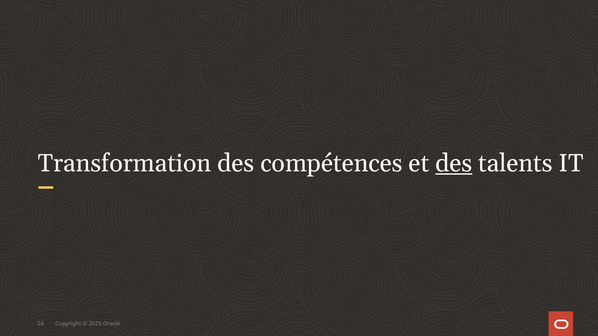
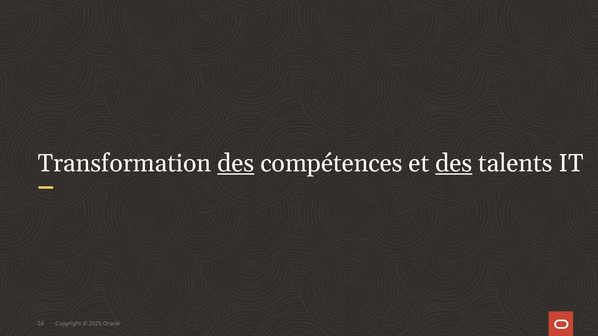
des at (236, 164) underline: none -> present
